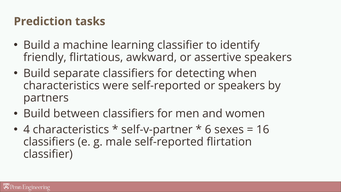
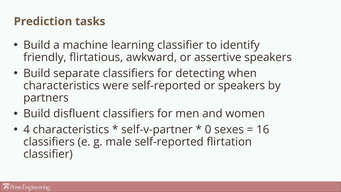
between: between -> disfluent
6: 6 -> 0
